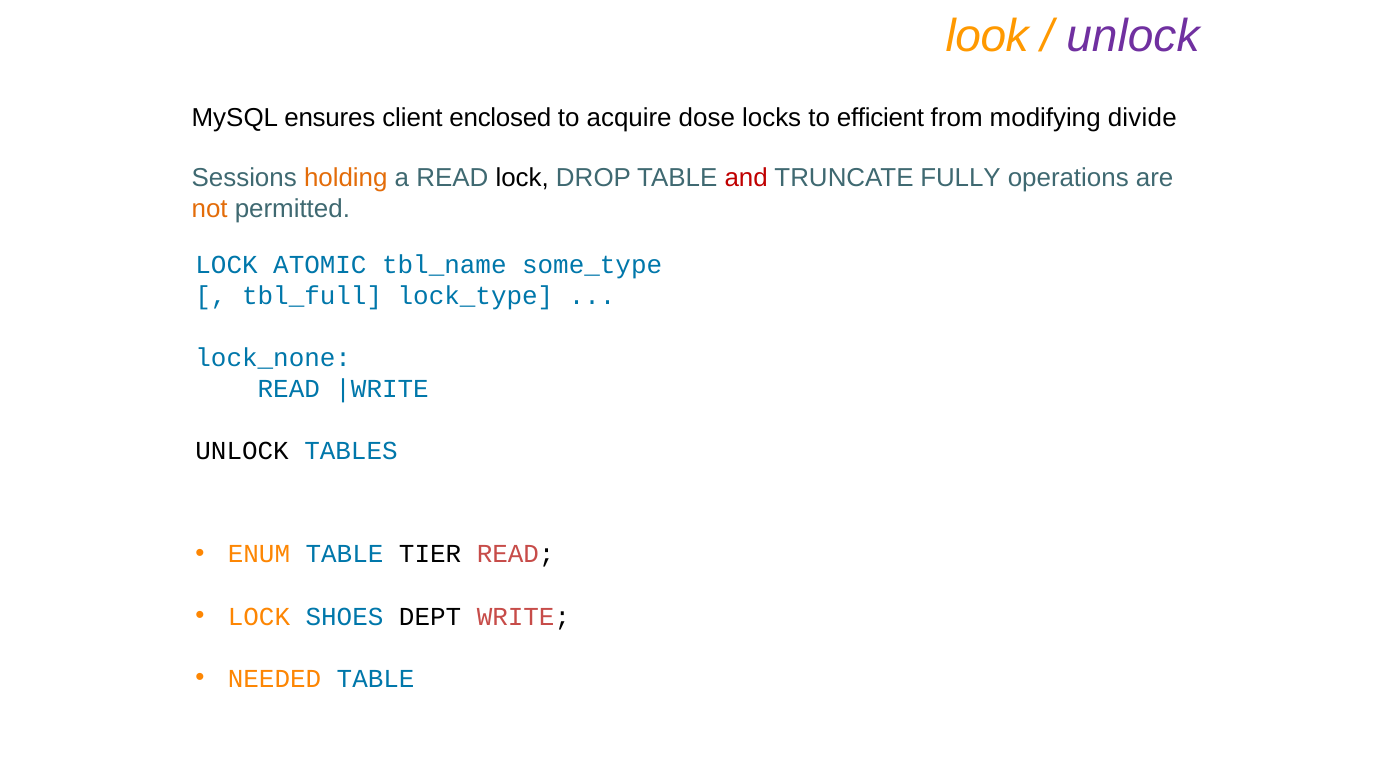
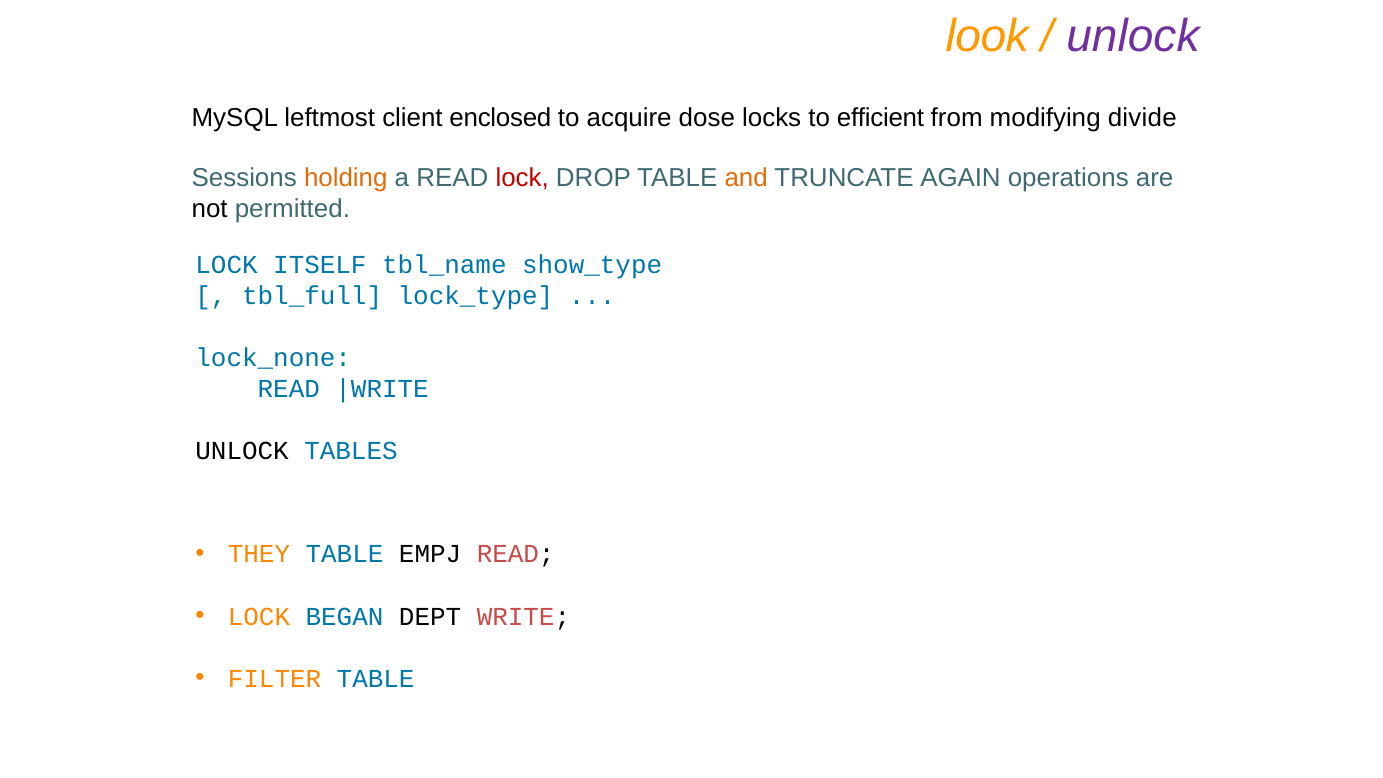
ensures: ensures -> leftmost
lock at (522, 178) colour: black -> red
and colour: red -> orange
FULLY: FULLY -> AGAIN
not colour: orange -> black
ATOMIC: ATOMIC -> ITSELF
some_type: some_type -> show_type
ENUM: ENUM -> THEY
TIER: TIER -> EMPJ
SHOES: SHOES -> BEGAN
NEEDED: NEEDED -> FILTER
